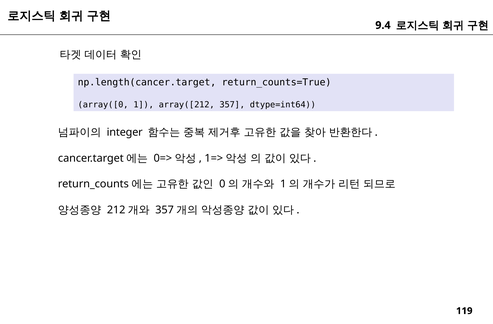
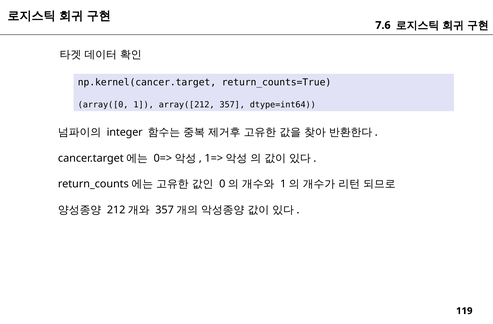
9.4: 9.4 -> 7.6
np.length(cancer.target: np.length(cancer.target -> np.kernel(cancer.target
